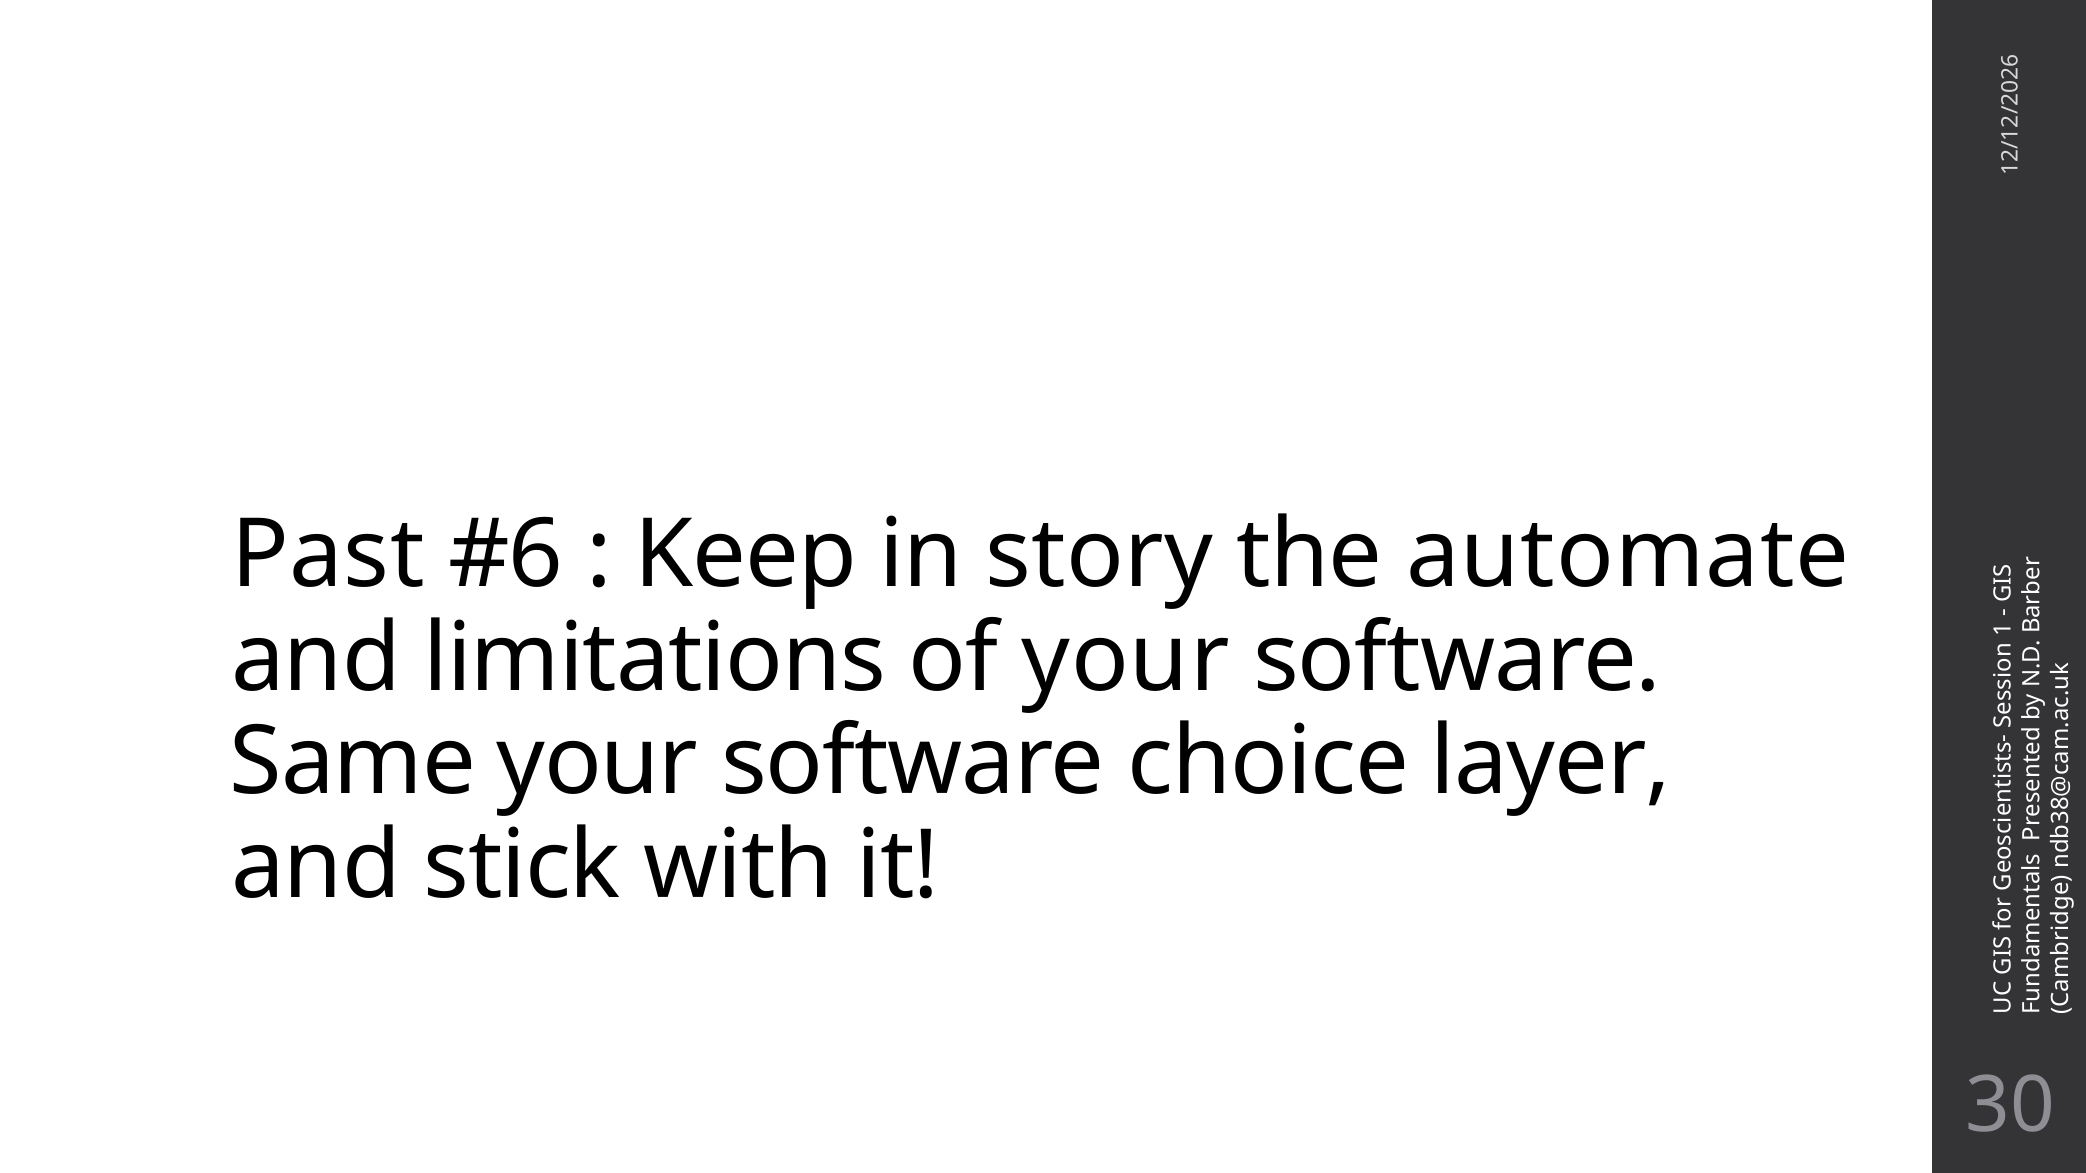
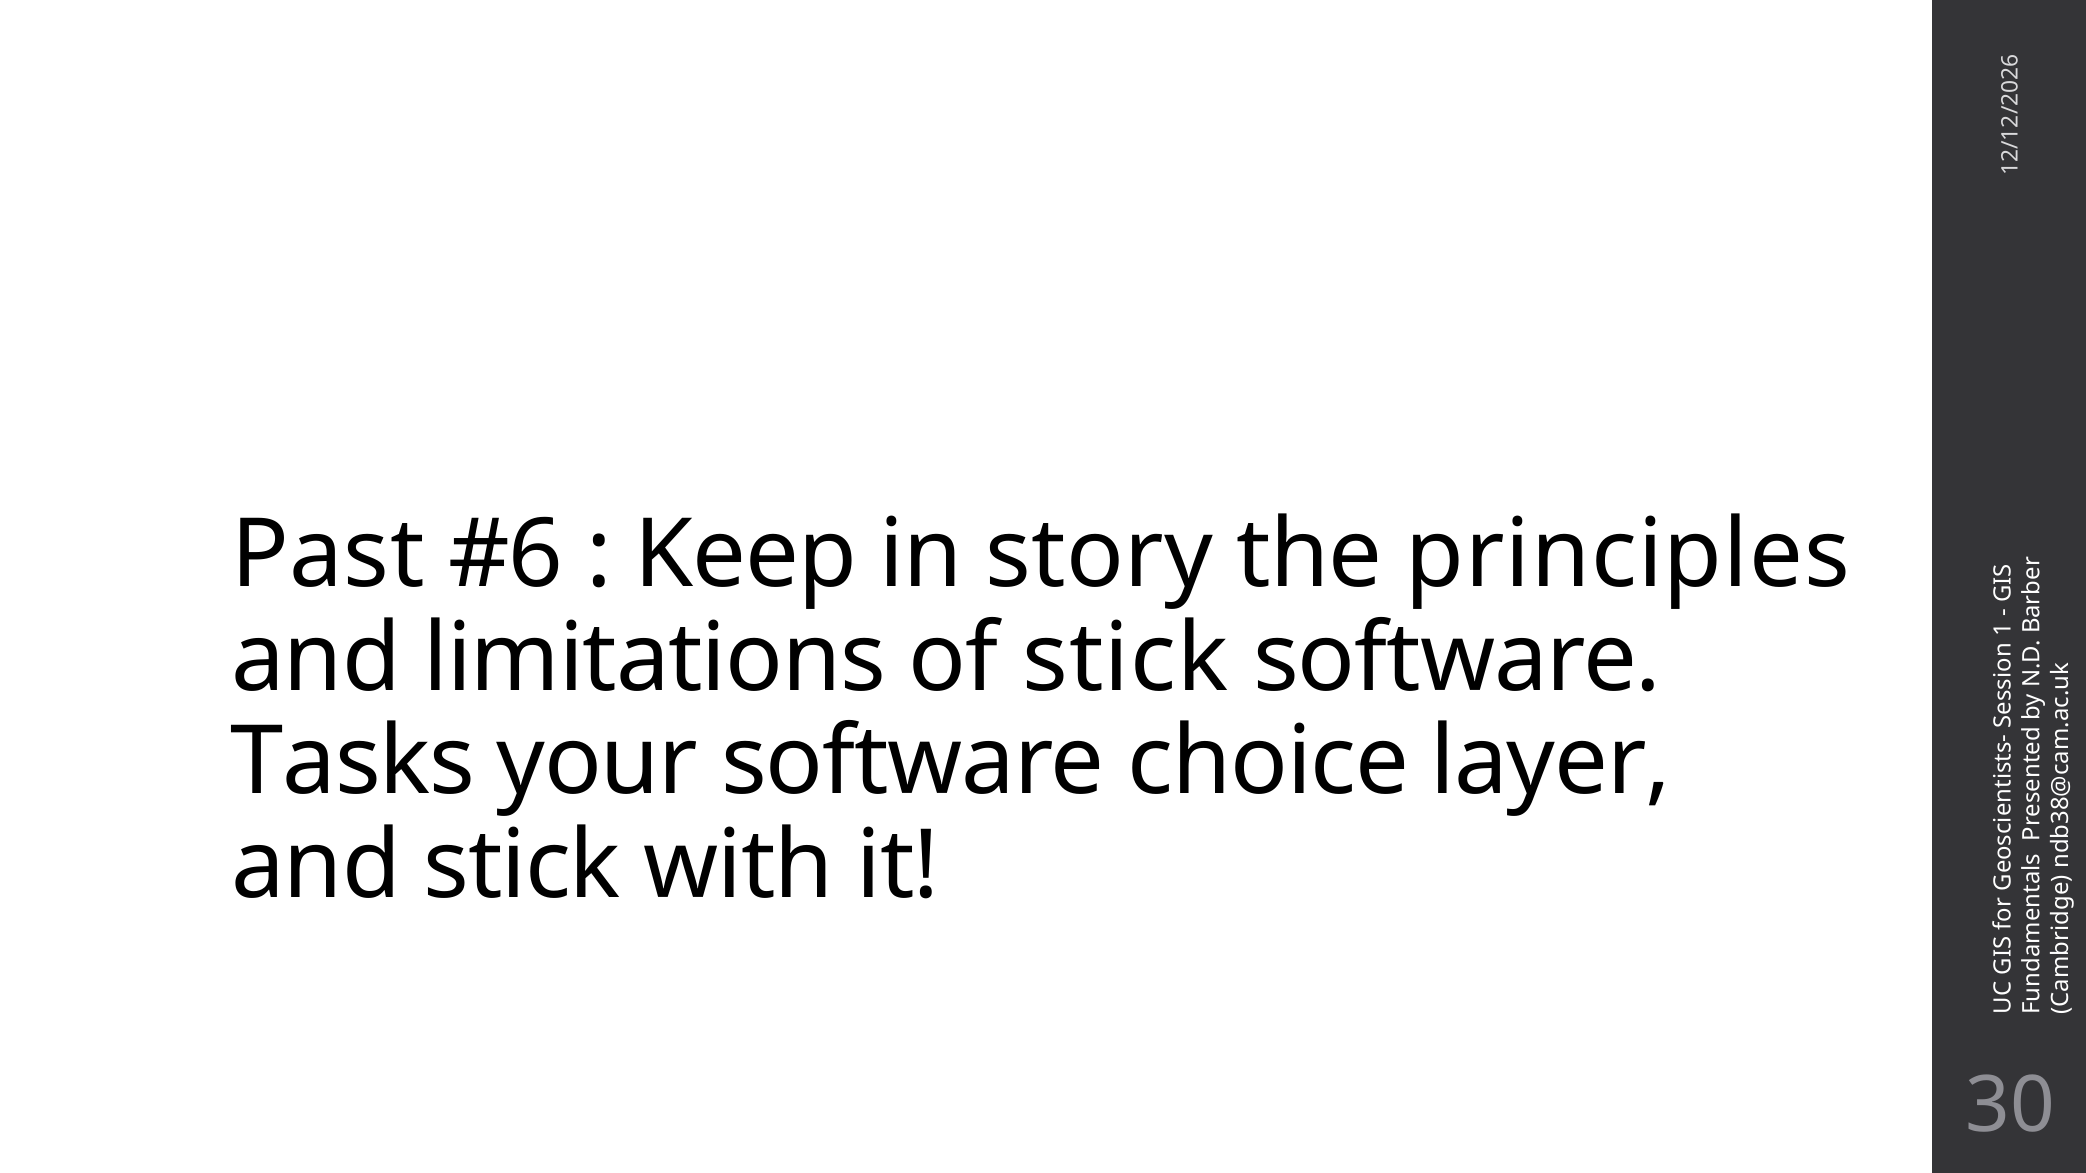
automate: automate -> principles
of your: your -> stick
Same: Same -> Tasks
